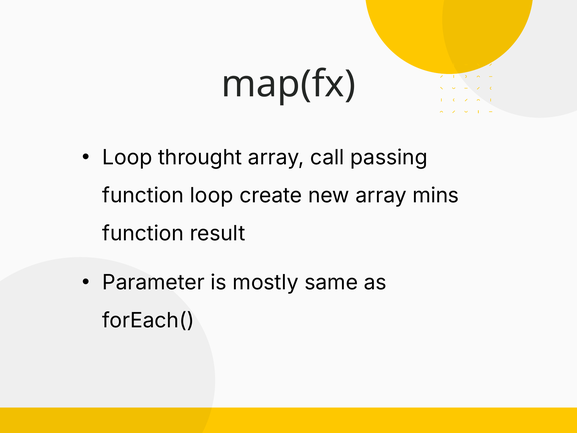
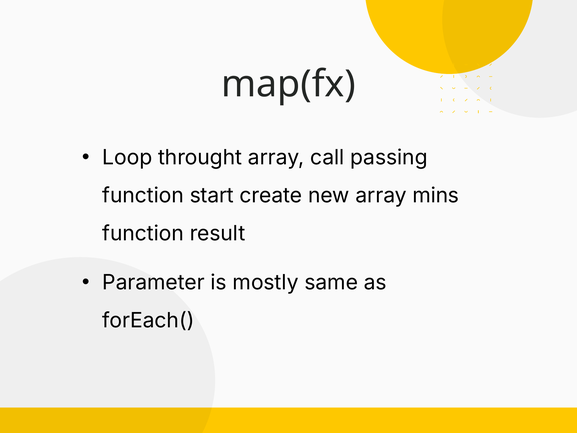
function loop: loop -> start
